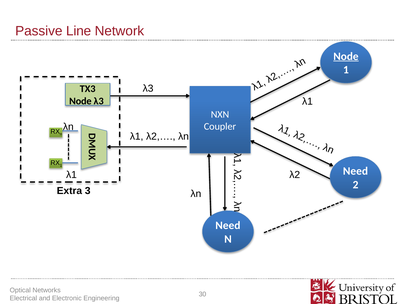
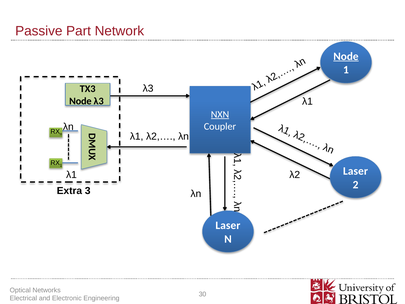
Line: Line -> Part
NXN underline: none -> present
Need at (355, 171): Need -> Laser
Need at (228, 225): Need -> Laser
